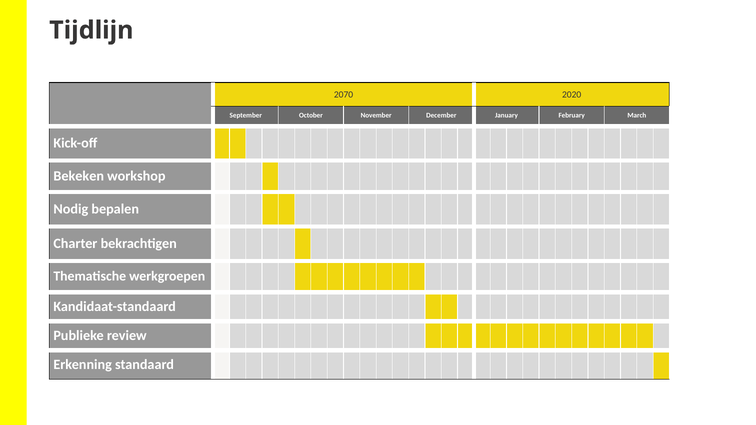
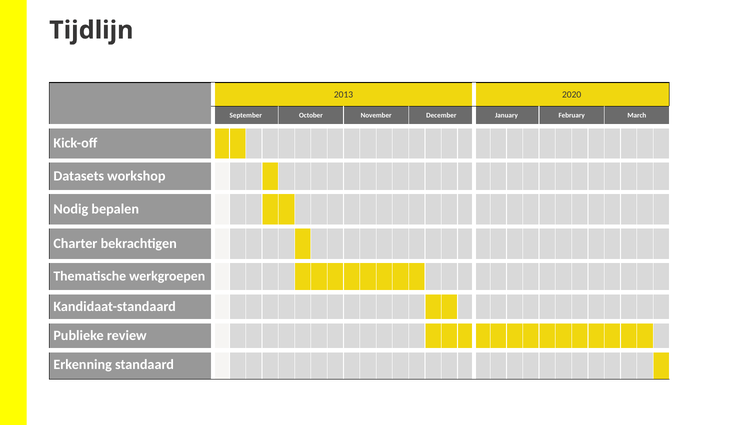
2070: 2070 -> 2013
Bekeken: Bekeken -> Datasets
